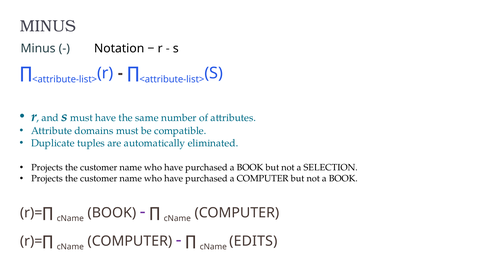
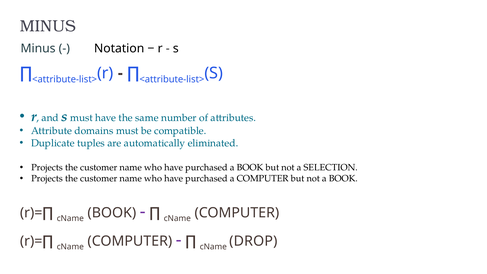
EDITS: EDITS -> DROP
